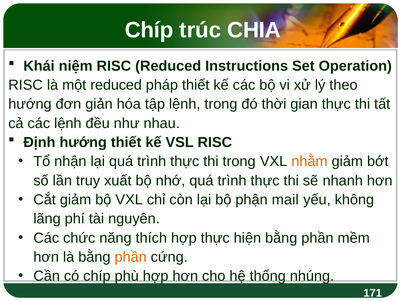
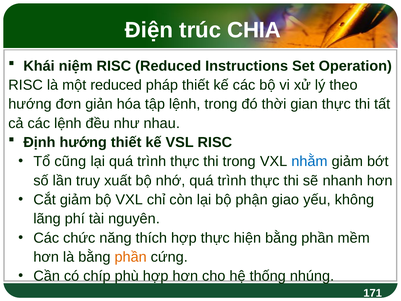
Chíp at (149, 30): Chíp -> Điện
nhận: nhận -> cũng
nhằm colour: orange -> blue
mail: mail -> giao
